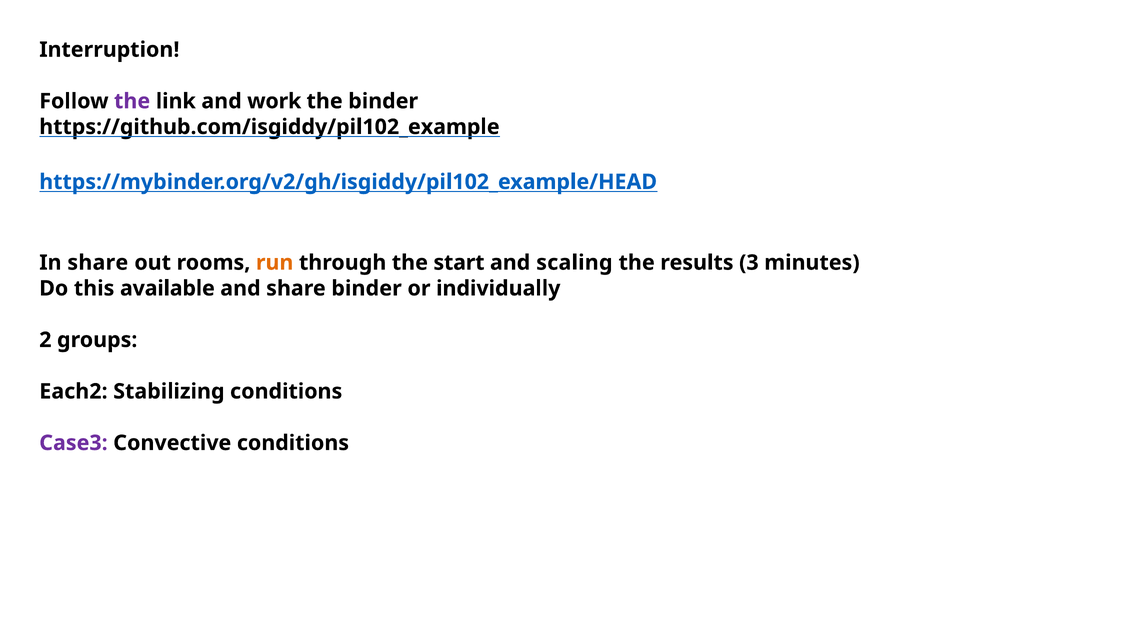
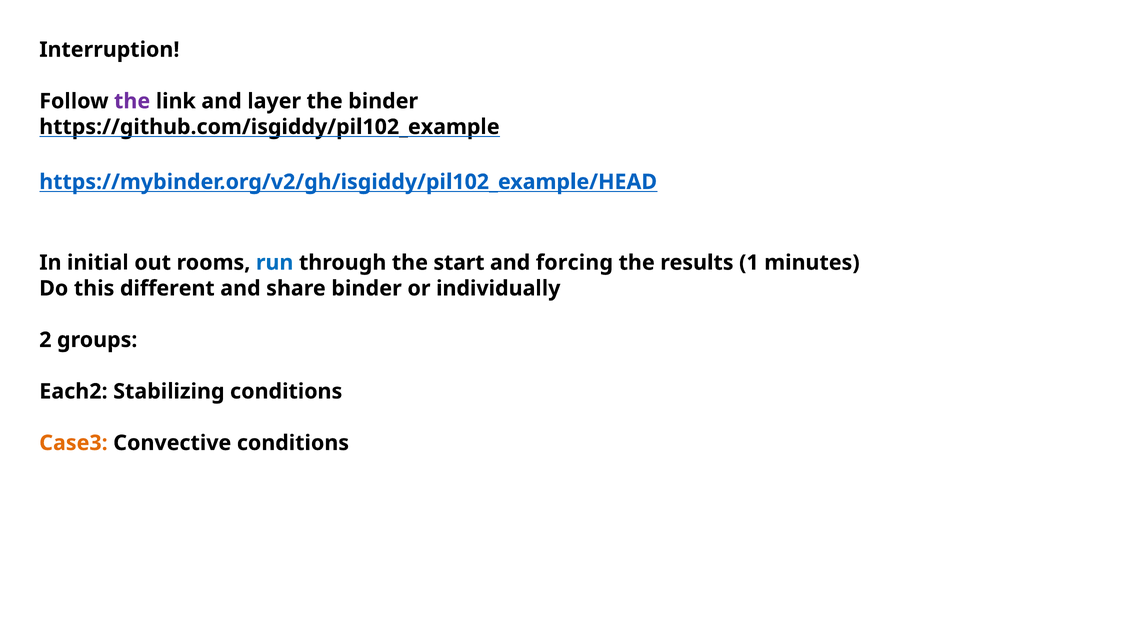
work: work -> layer
In share: share -> initial
run colour: orange -> blue
scaling: scaling -> forcing
3: 3 -> 1
available: available -> different
Case3 colour: purple -> orange
